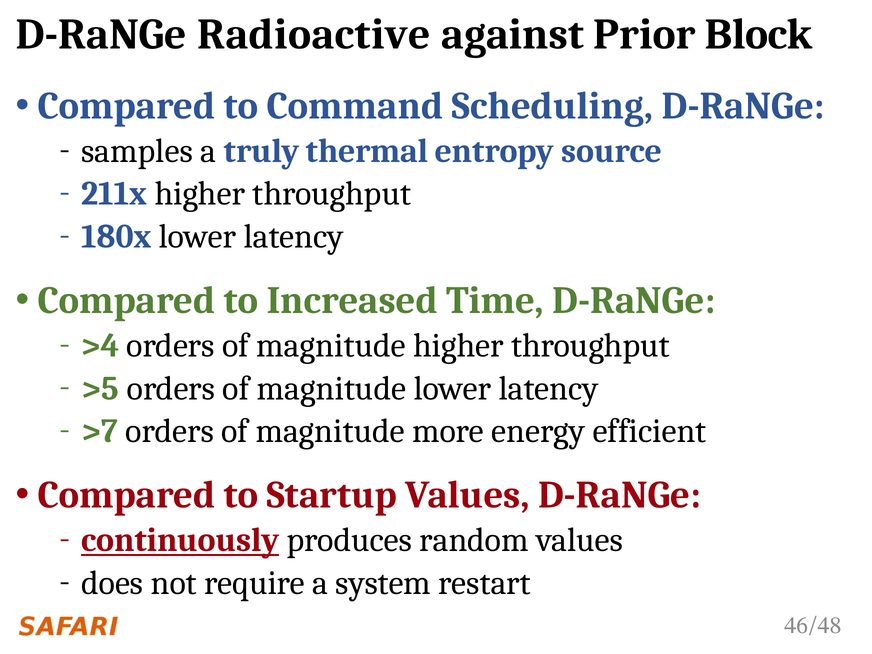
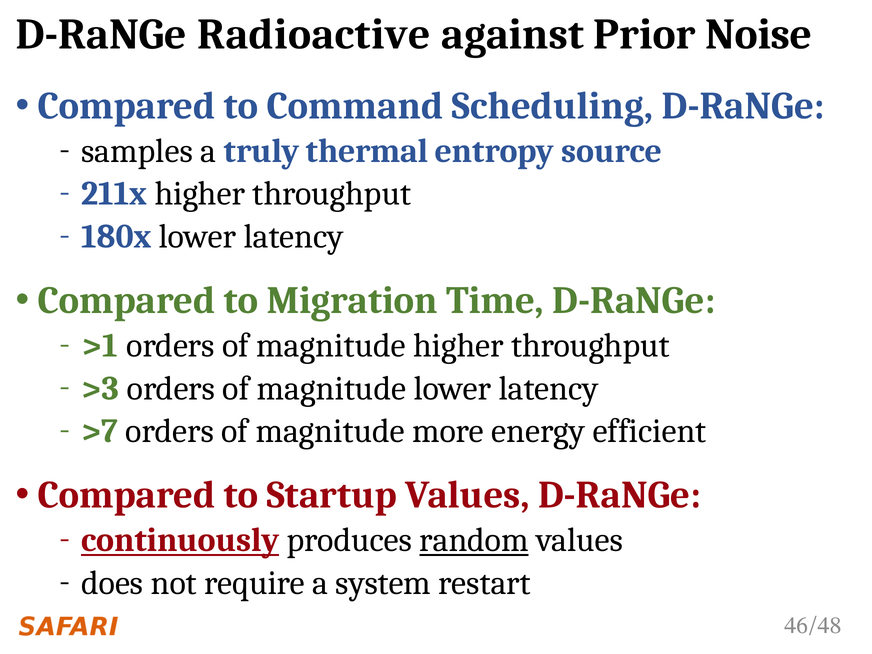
Block: Block -> Noise
Increased: Increased -> Migration
>4: >4 -> >1
>5: >5 -> >3
random underline: none -> present
